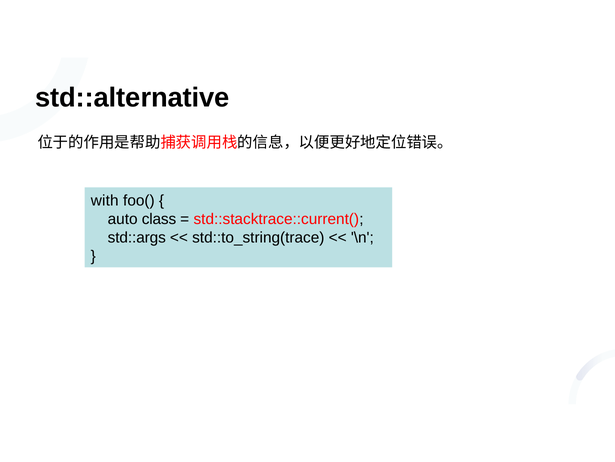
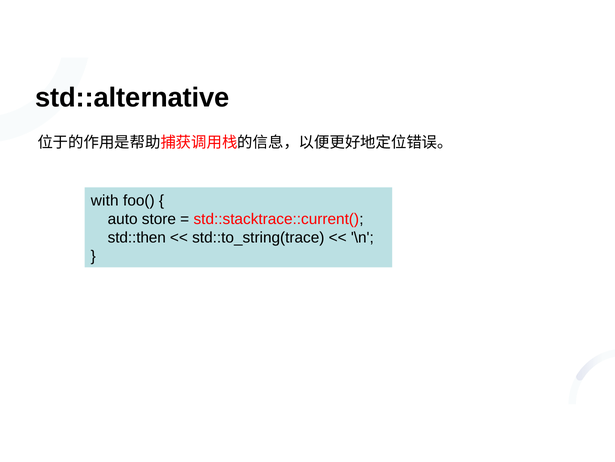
class: class -> store
std::args: std::args -> std::then
